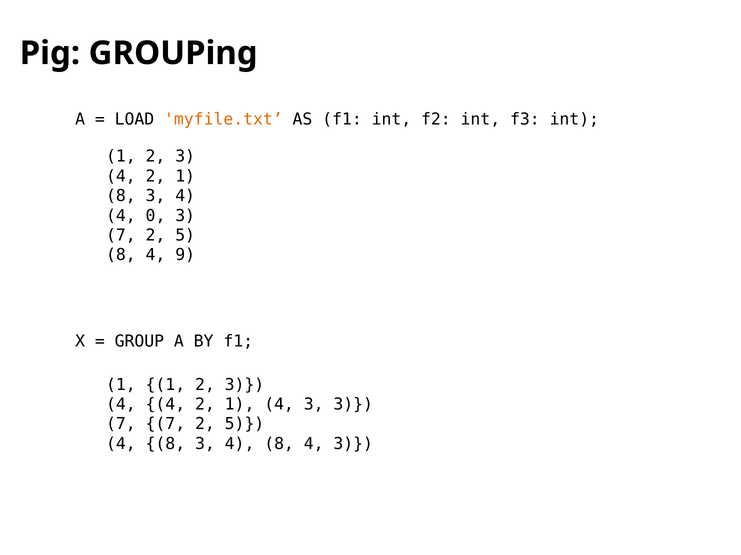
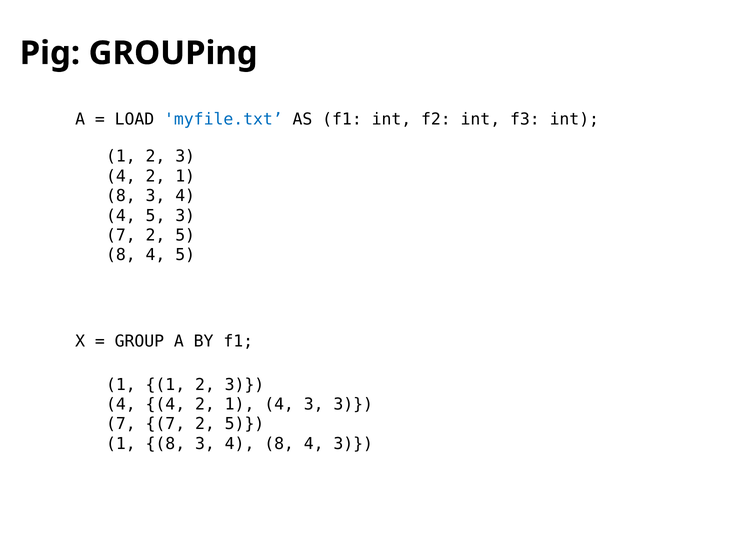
myfile.txt colour: orange -> blue
0 at (156, 216): 0 -> 5
8 4 9: 9 -> 5
4 at (121, 444): 4 -> 1
